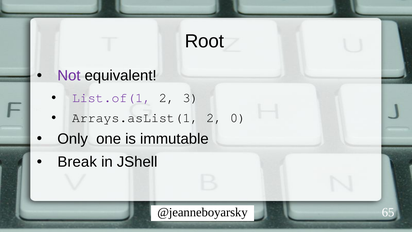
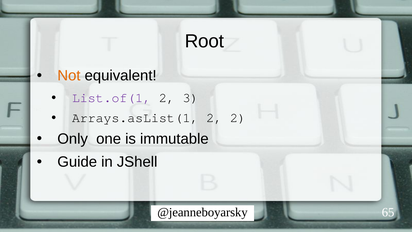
Not colour: purple -> orange
2 0: 0 -> 2
Break: Break -> Guide
